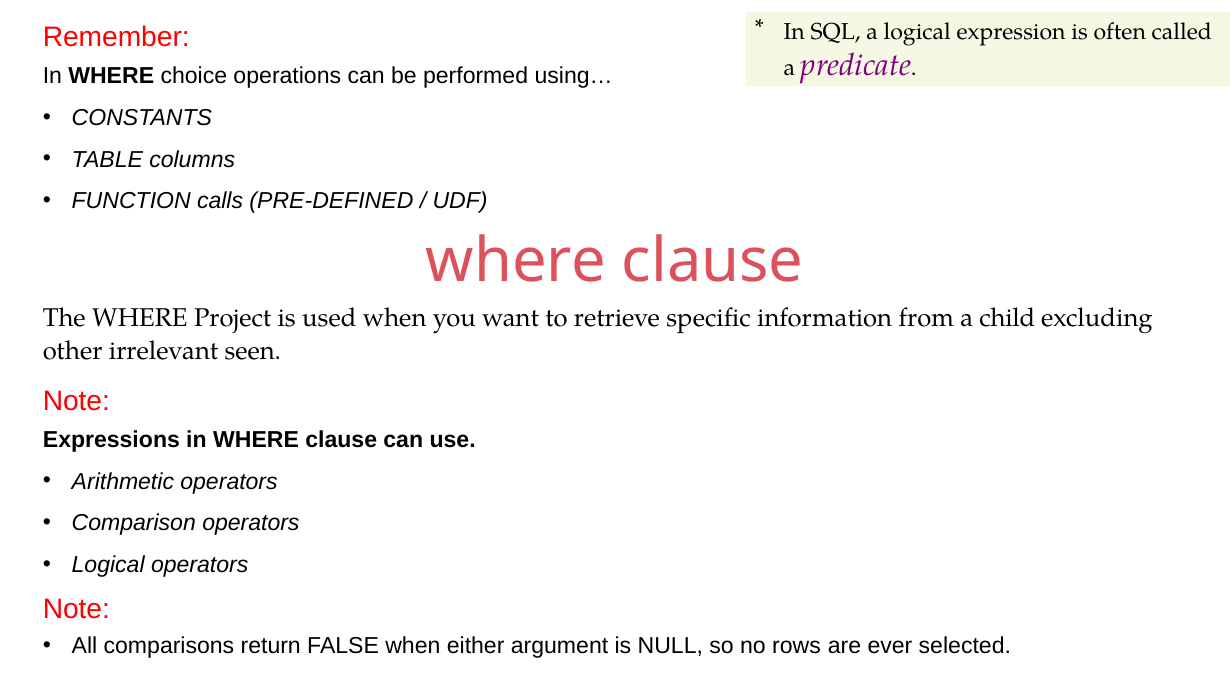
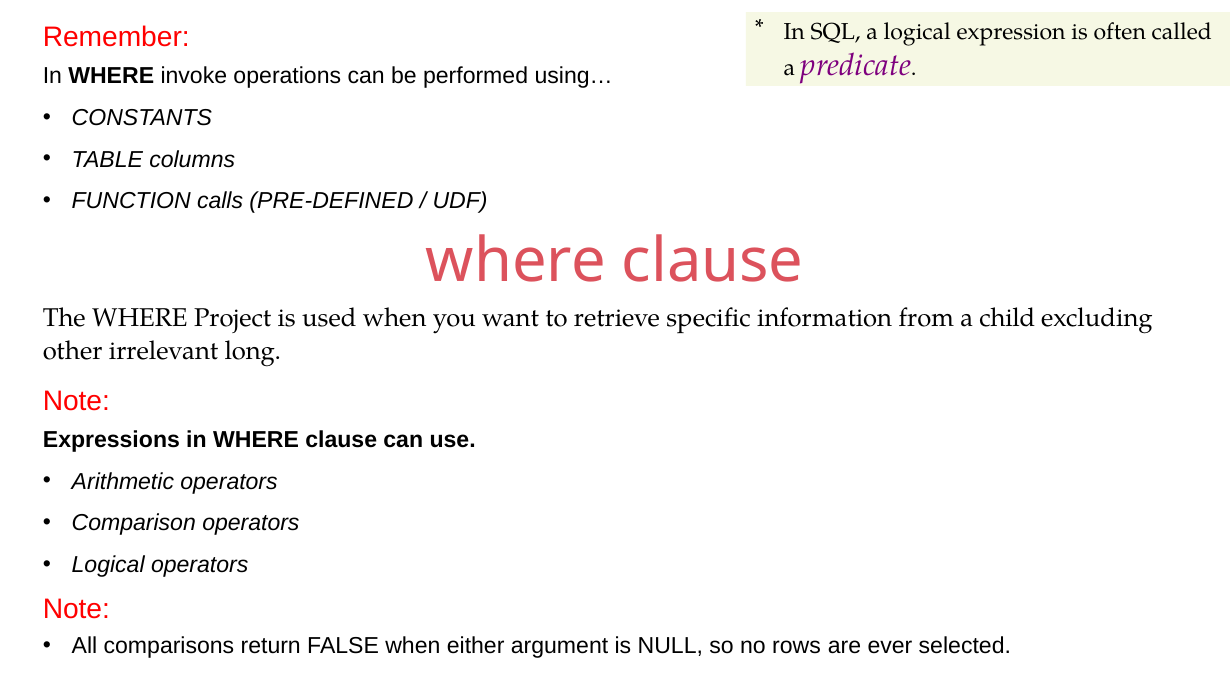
choice: choice -> invoke
seen: seen -> long
